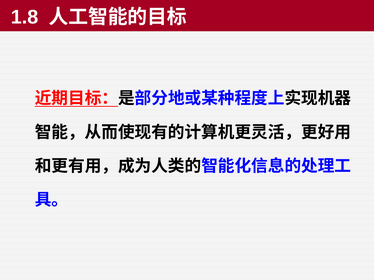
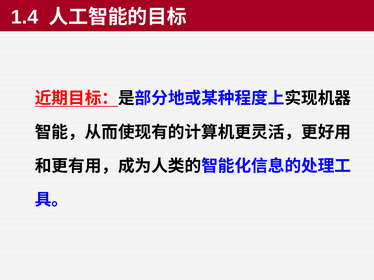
1.8: 1.8 -> 1.4
